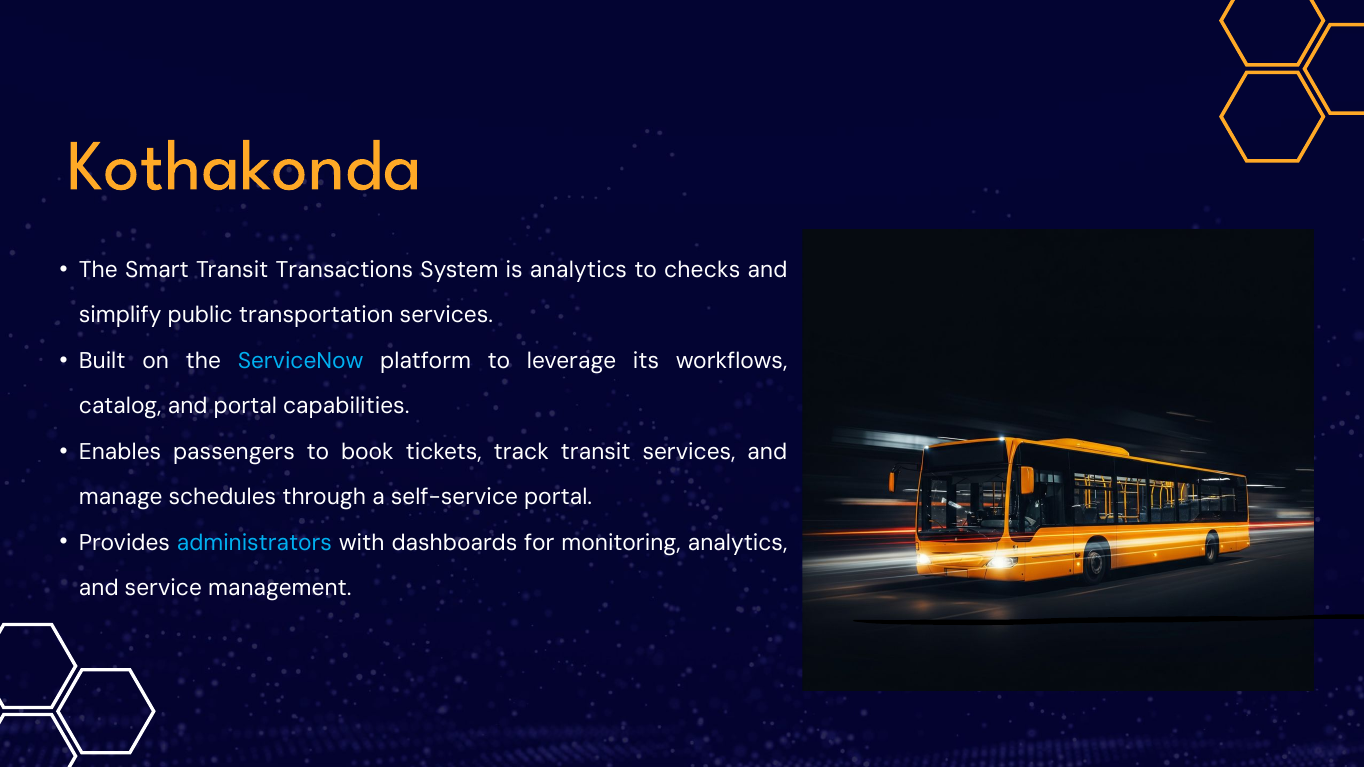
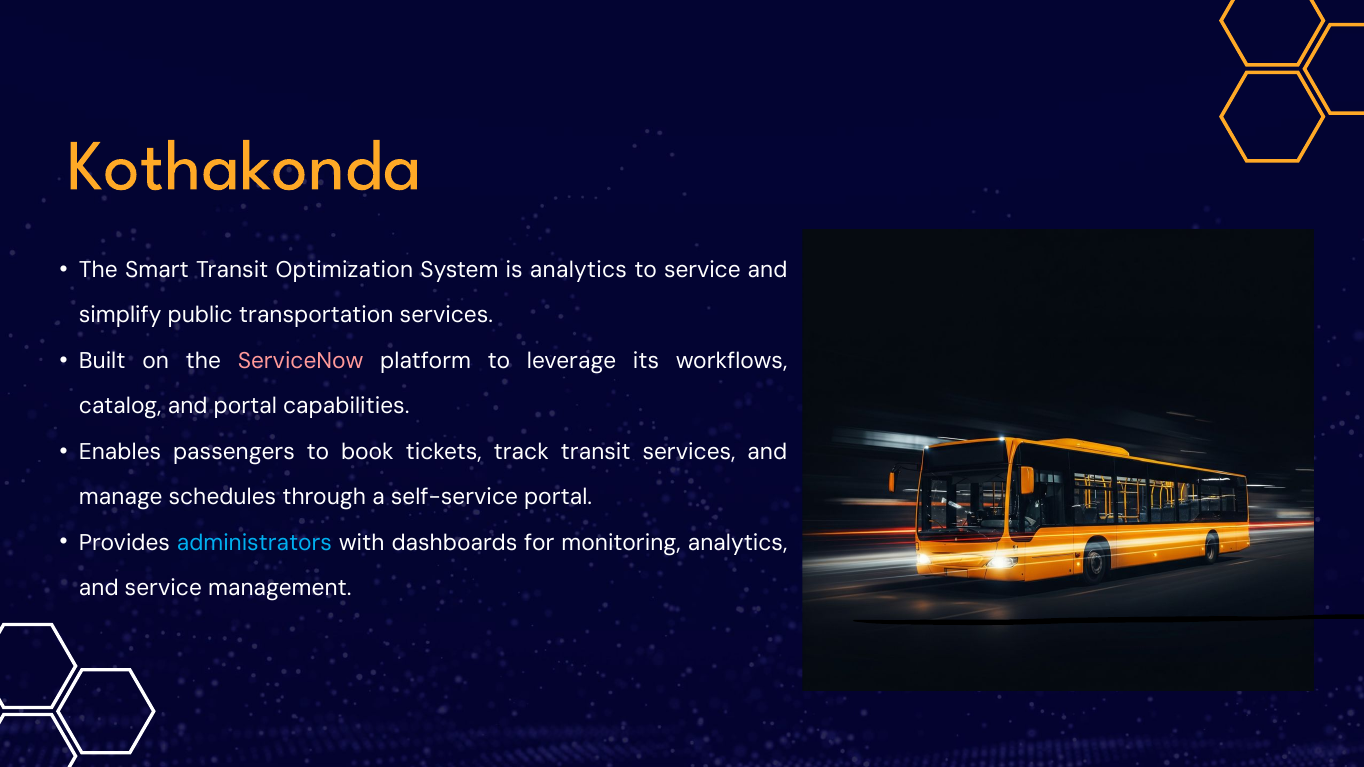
Transactions: Transactions -> Optimization
to checks: checks -> service
ServiceNow colour: light blue -> pink
